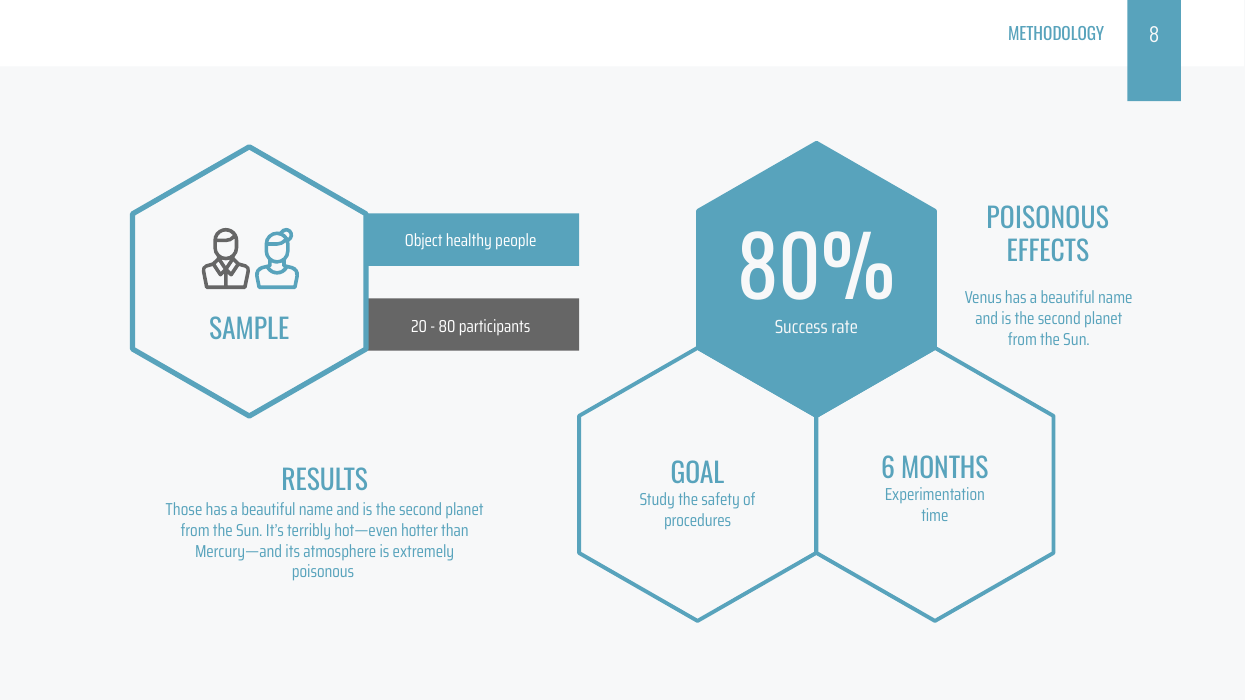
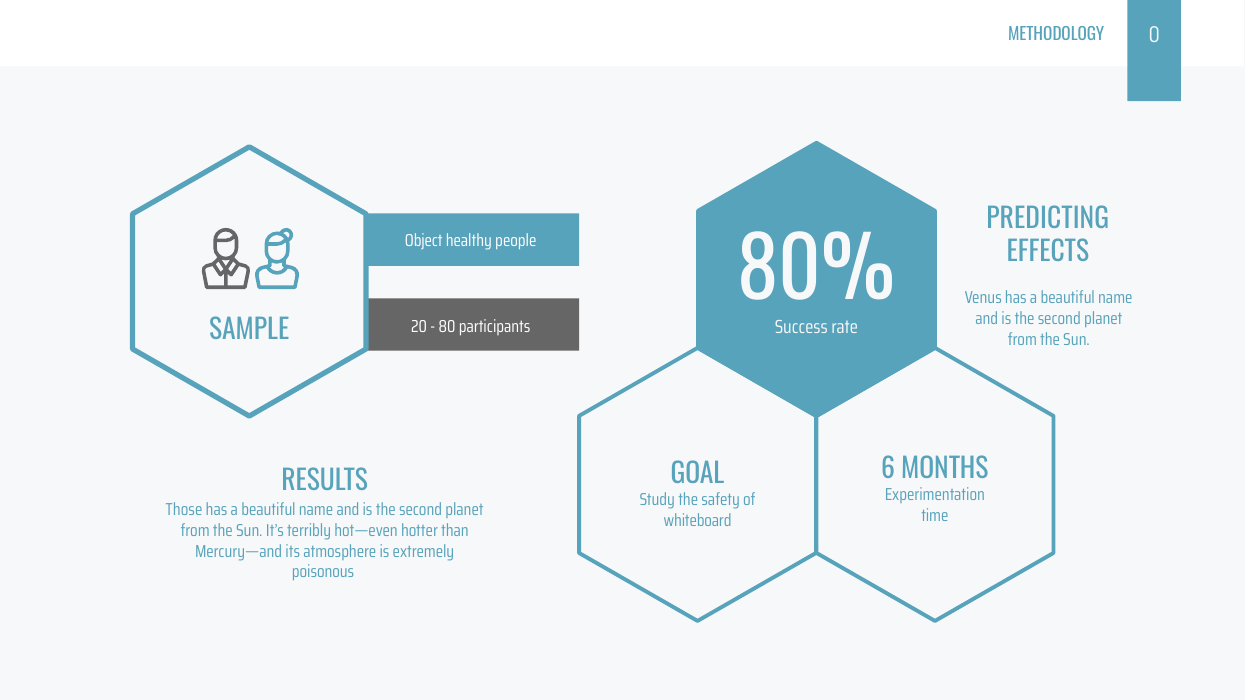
8: 8 -> 0
POISONOUS at (1048, 220): POISONOUS -> PREDICTING
procedures: procedures -> whiteboard
